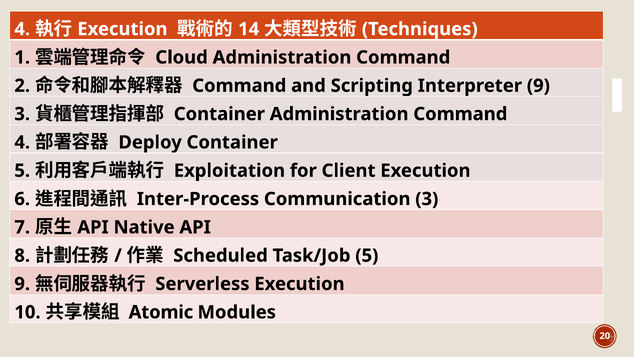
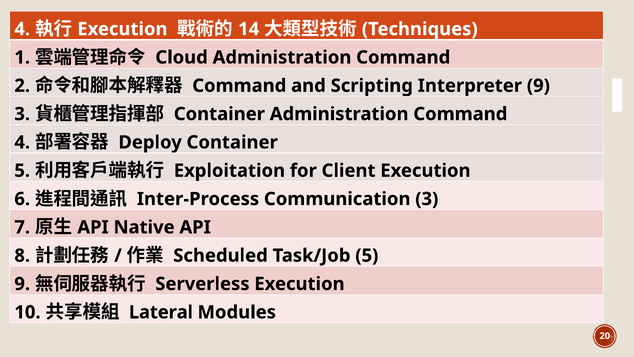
Atomic: Atomic -> Lateral
